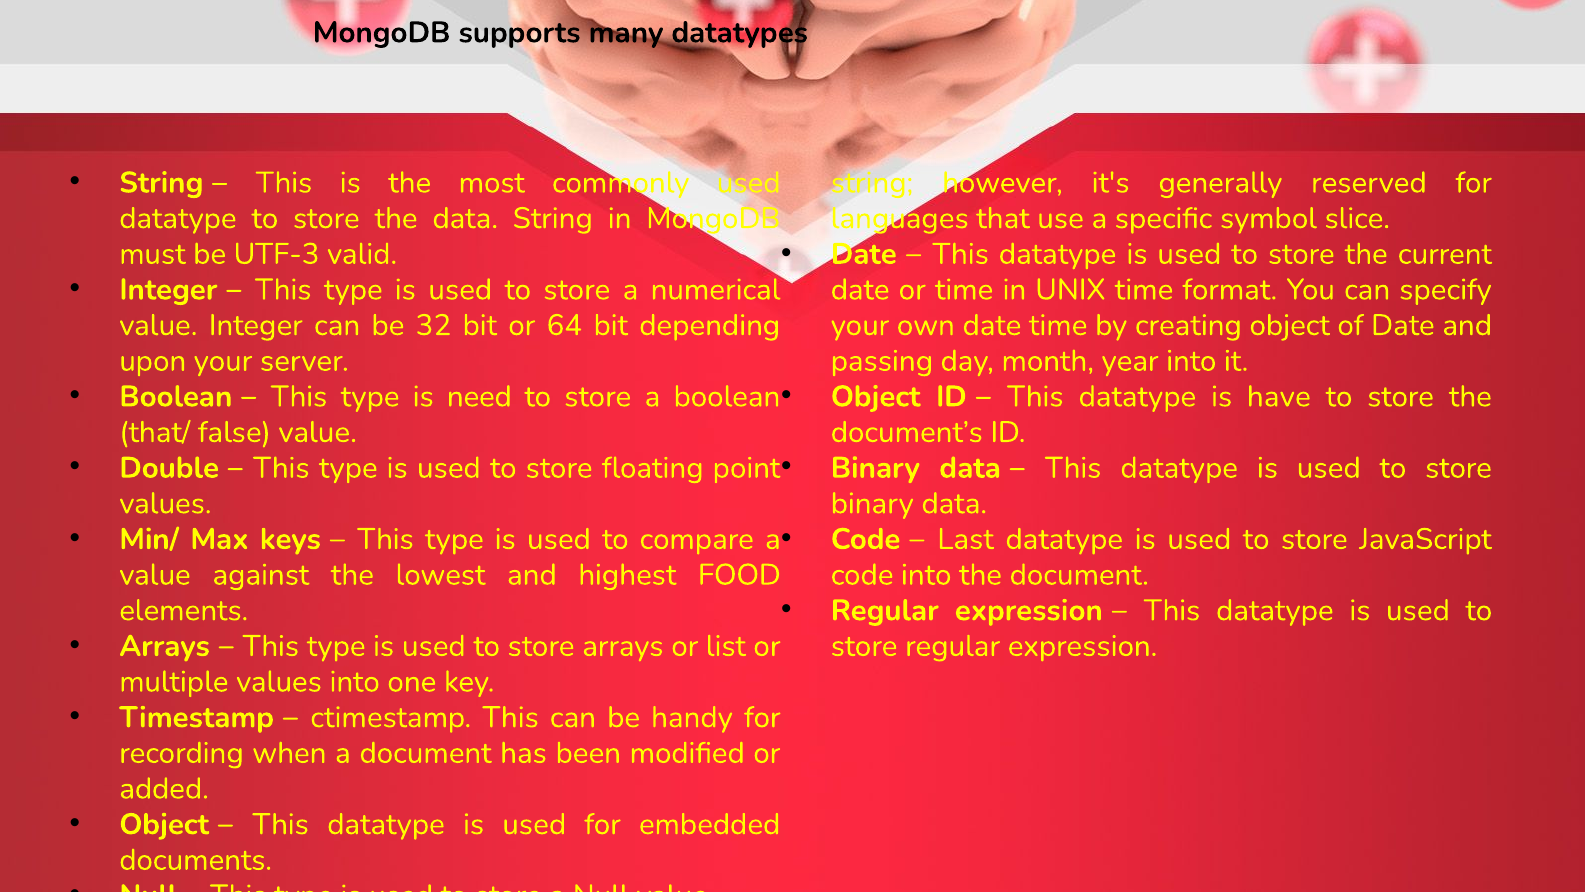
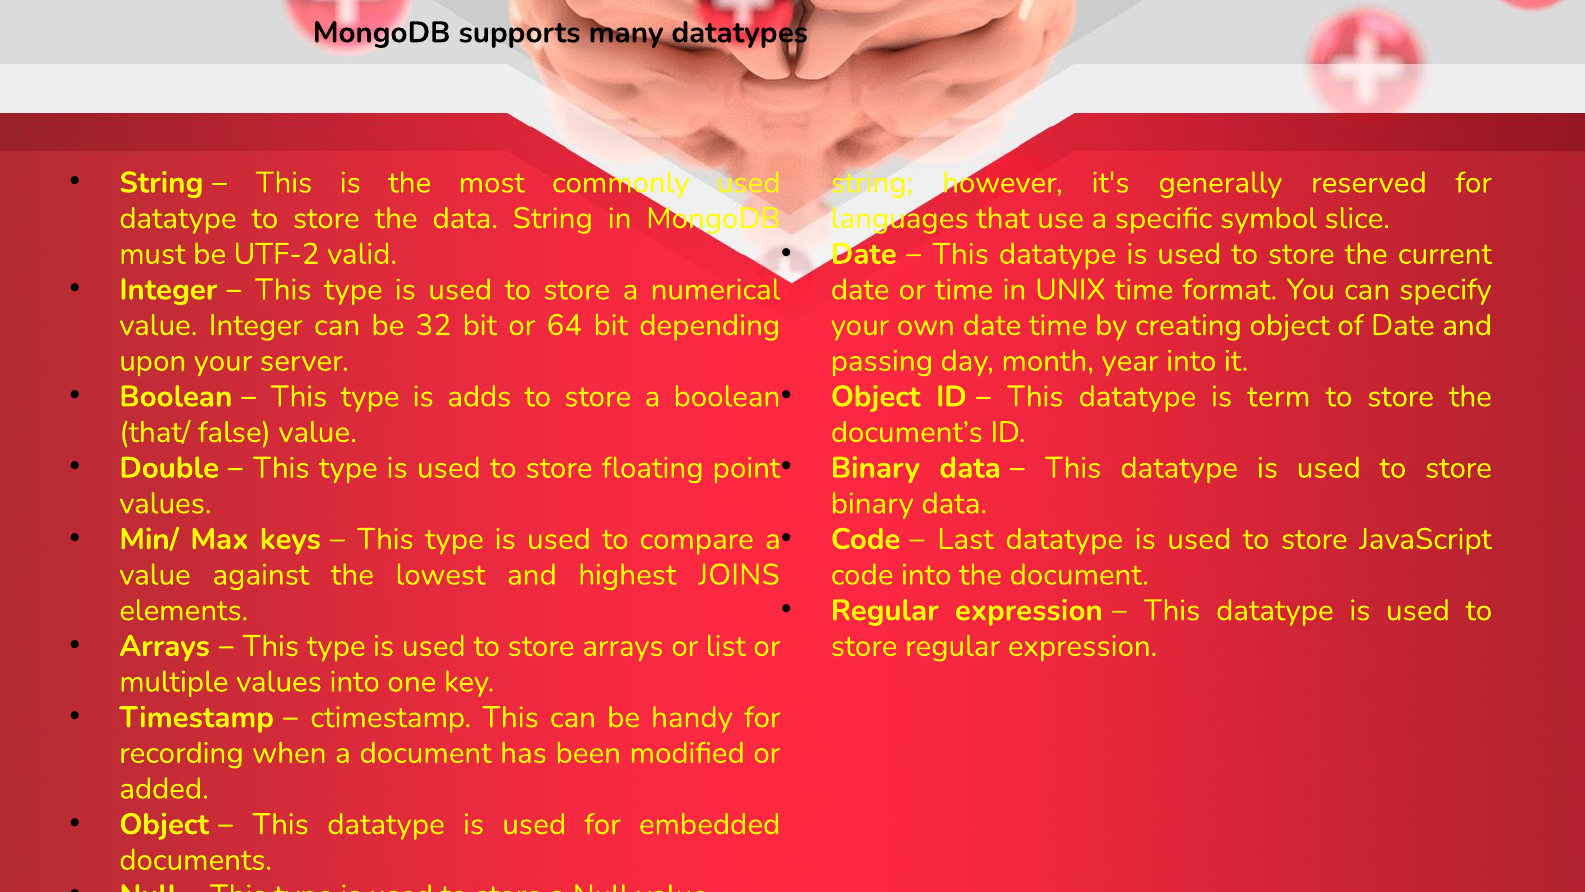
UTF-3: UTF-3 -> UTF-2
need: need -> adds
have: have -> term
FOOD: FOOD -> JOINS
